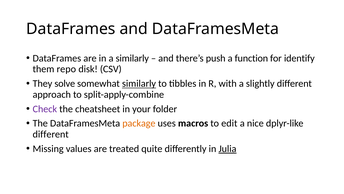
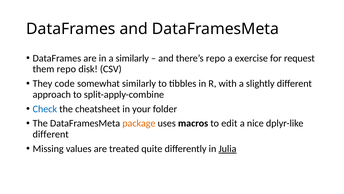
there’s push: push -> repo
function: function -> exercise
identify: identify -> request
solve: solve -> code
similarly at (139, 83) underline: present -> none
Check colour: purple -> blue
